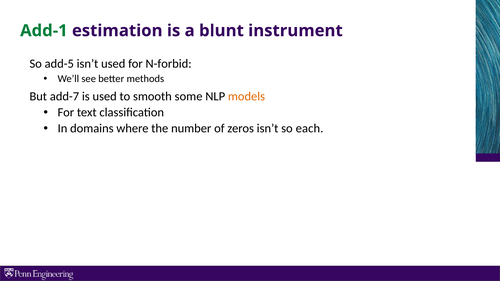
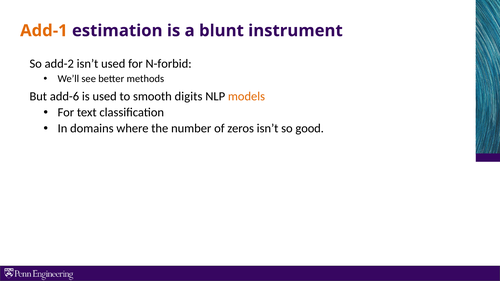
Add-1 colour: green -> orange
add-5: add-5 -> add-2
add-7: add-7 -> add-6
some: some -> digits
each: each -> good
